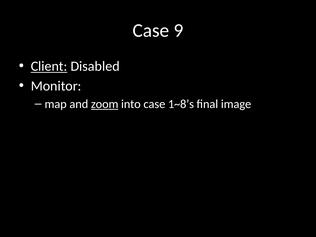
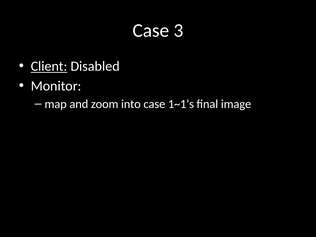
9: 9 -> 3
zoom underline: present -> none
1~8’s: 1~8’s -> 1~1’s
